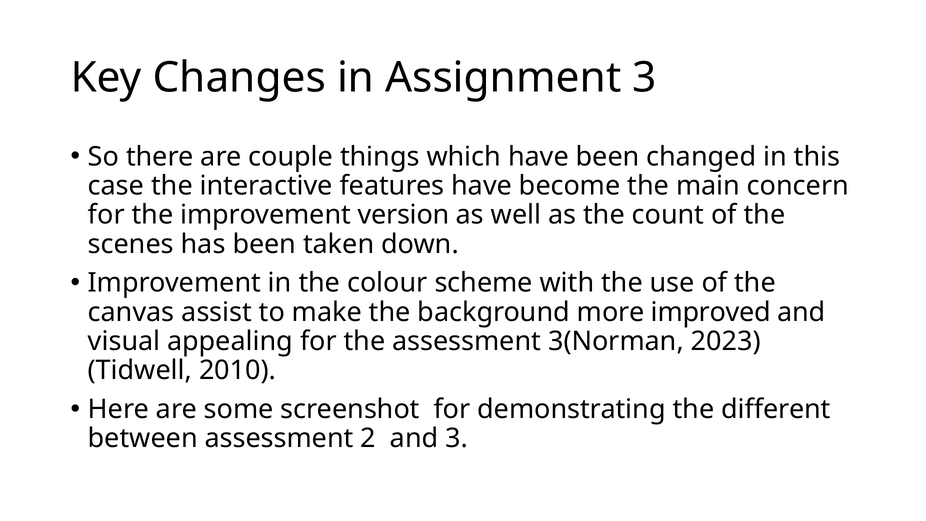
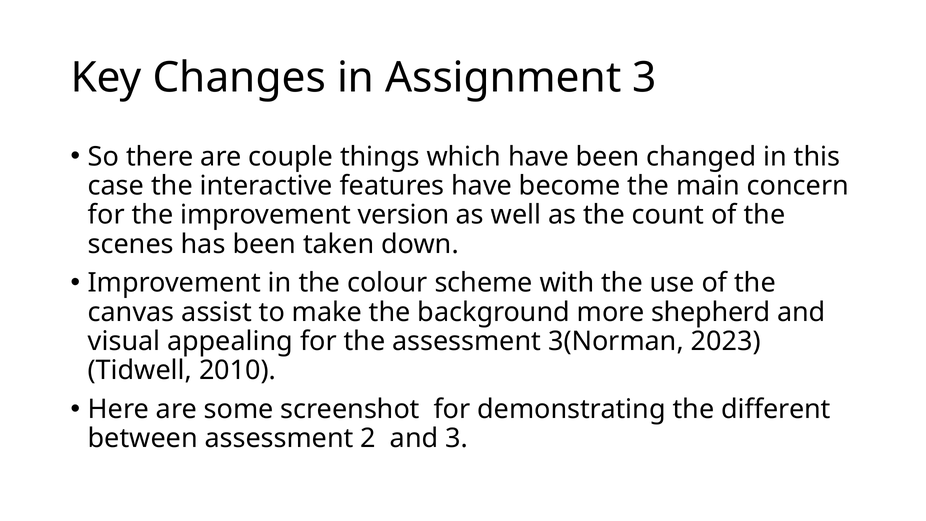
improved: improved -> shepherd
